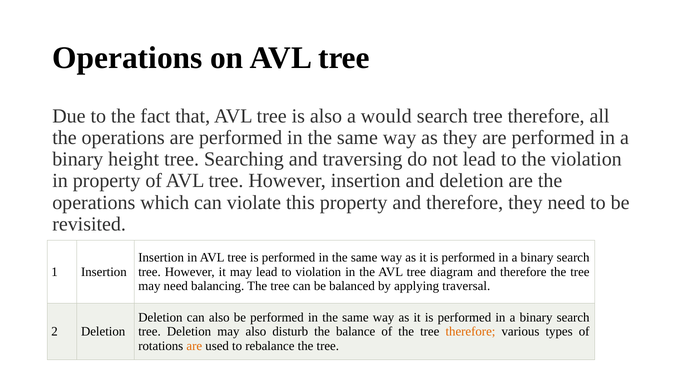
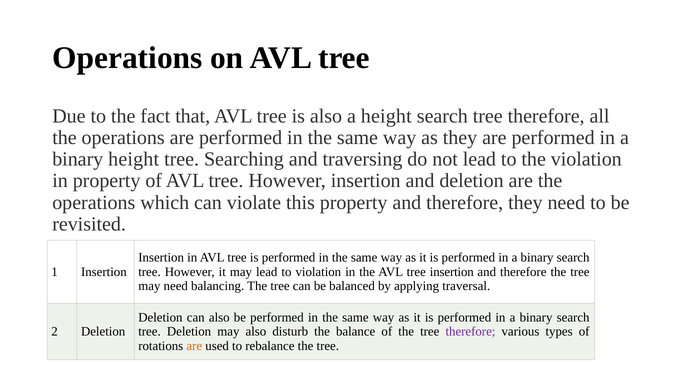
a would: would -> height
tree diagram: diagram -> insertion
therefore at (470, 331) colour: orange -> purple
